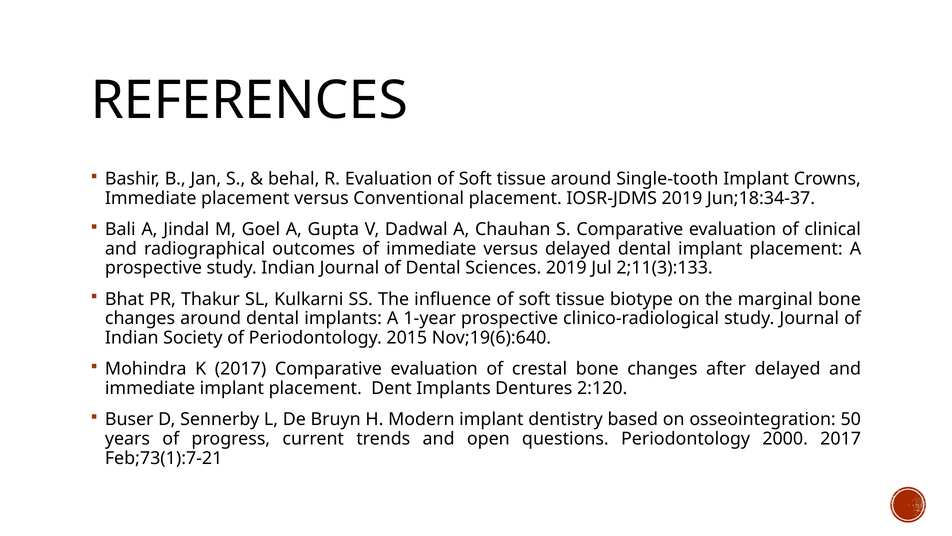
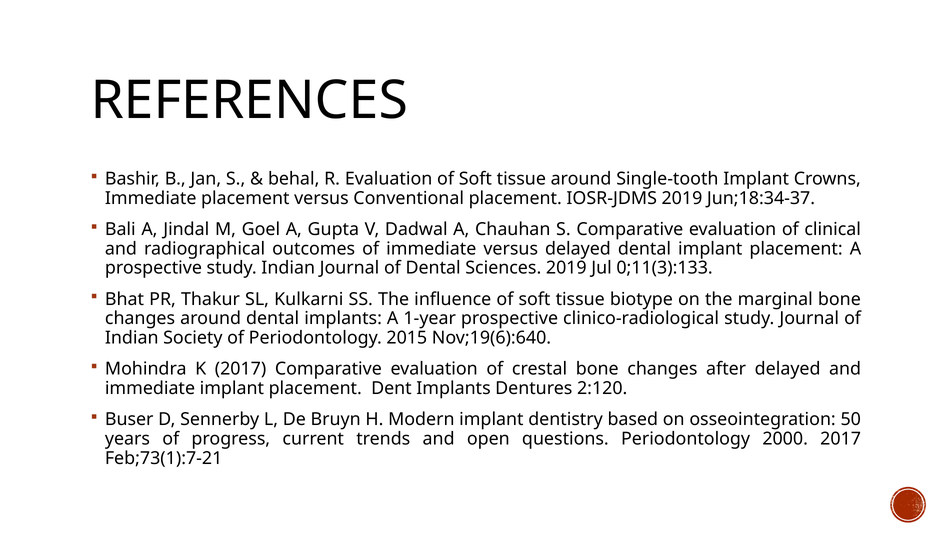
2;11(3):133: 2;11(3):133 -> 0;11(3):133
